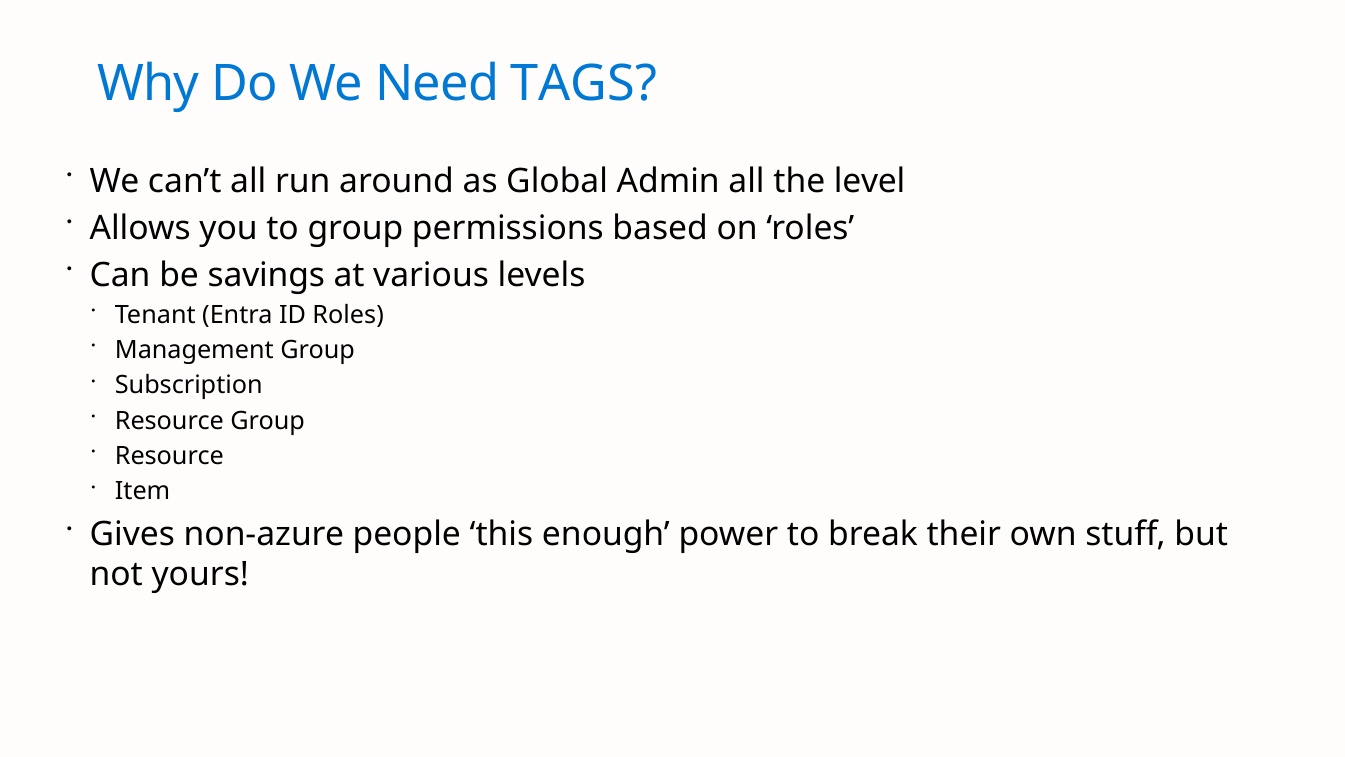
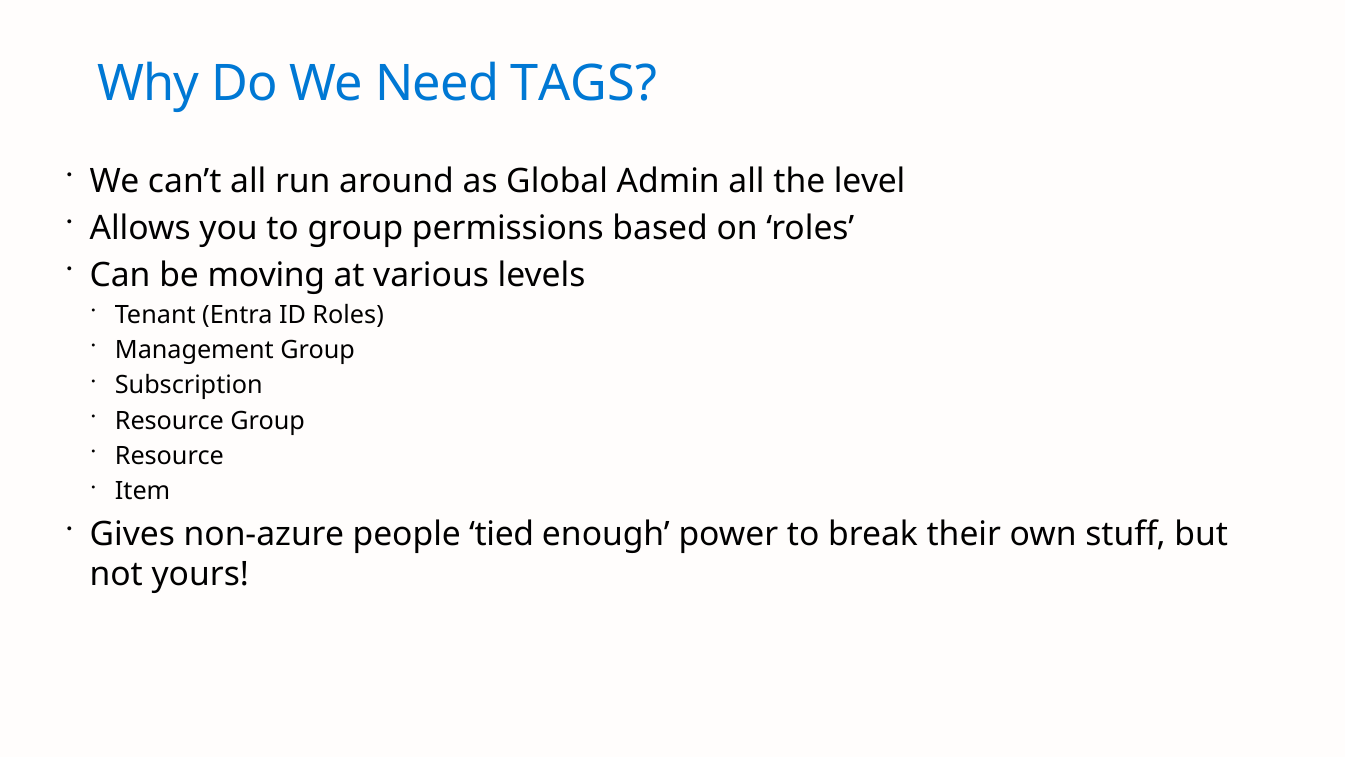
savings: savings -> moving
this: this -> tied
